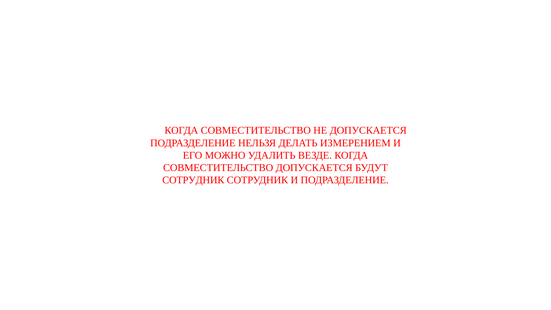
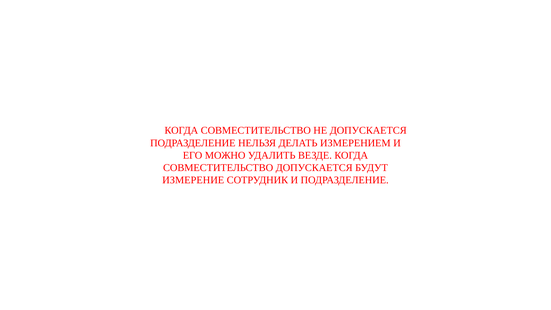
СОТРУДНИК at (193, 180): СОТРУДНИК -> ИЗМЕРЕНИЕ
